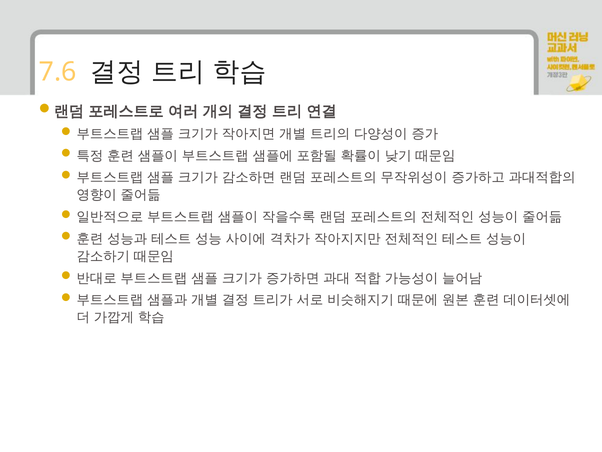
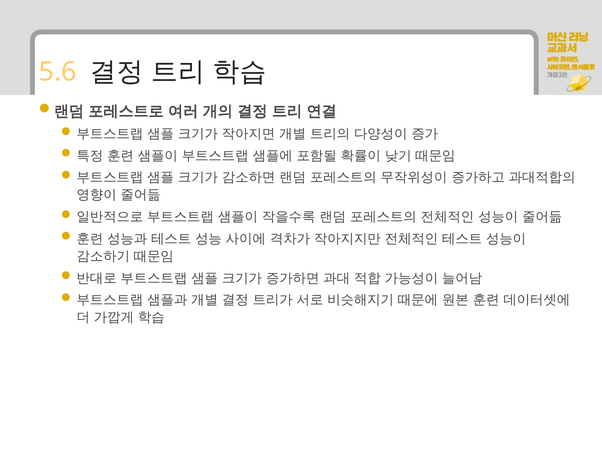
7.6: 7.6 -> 5.6
